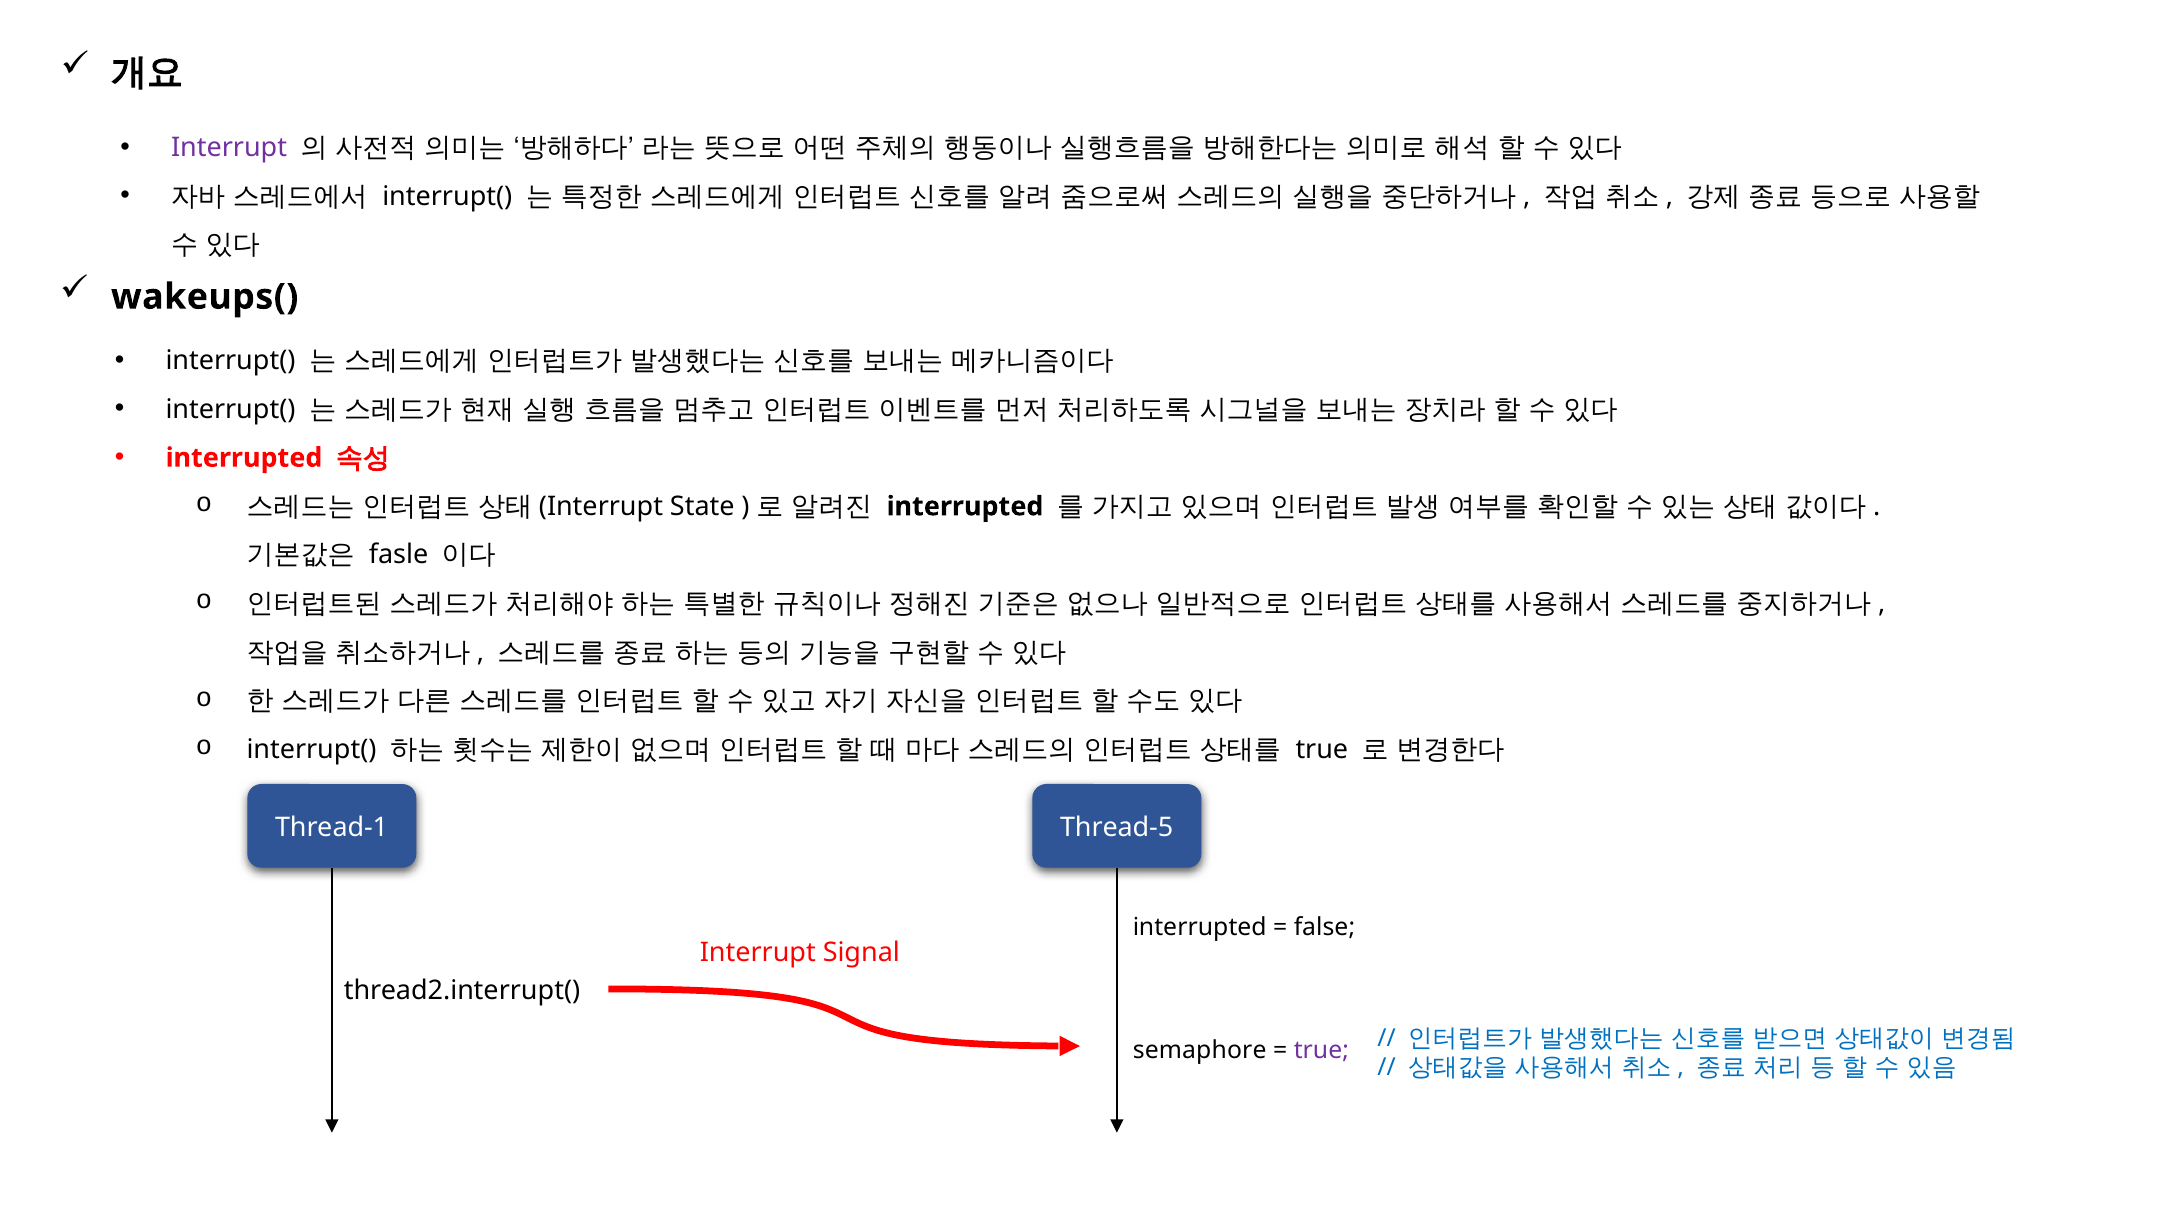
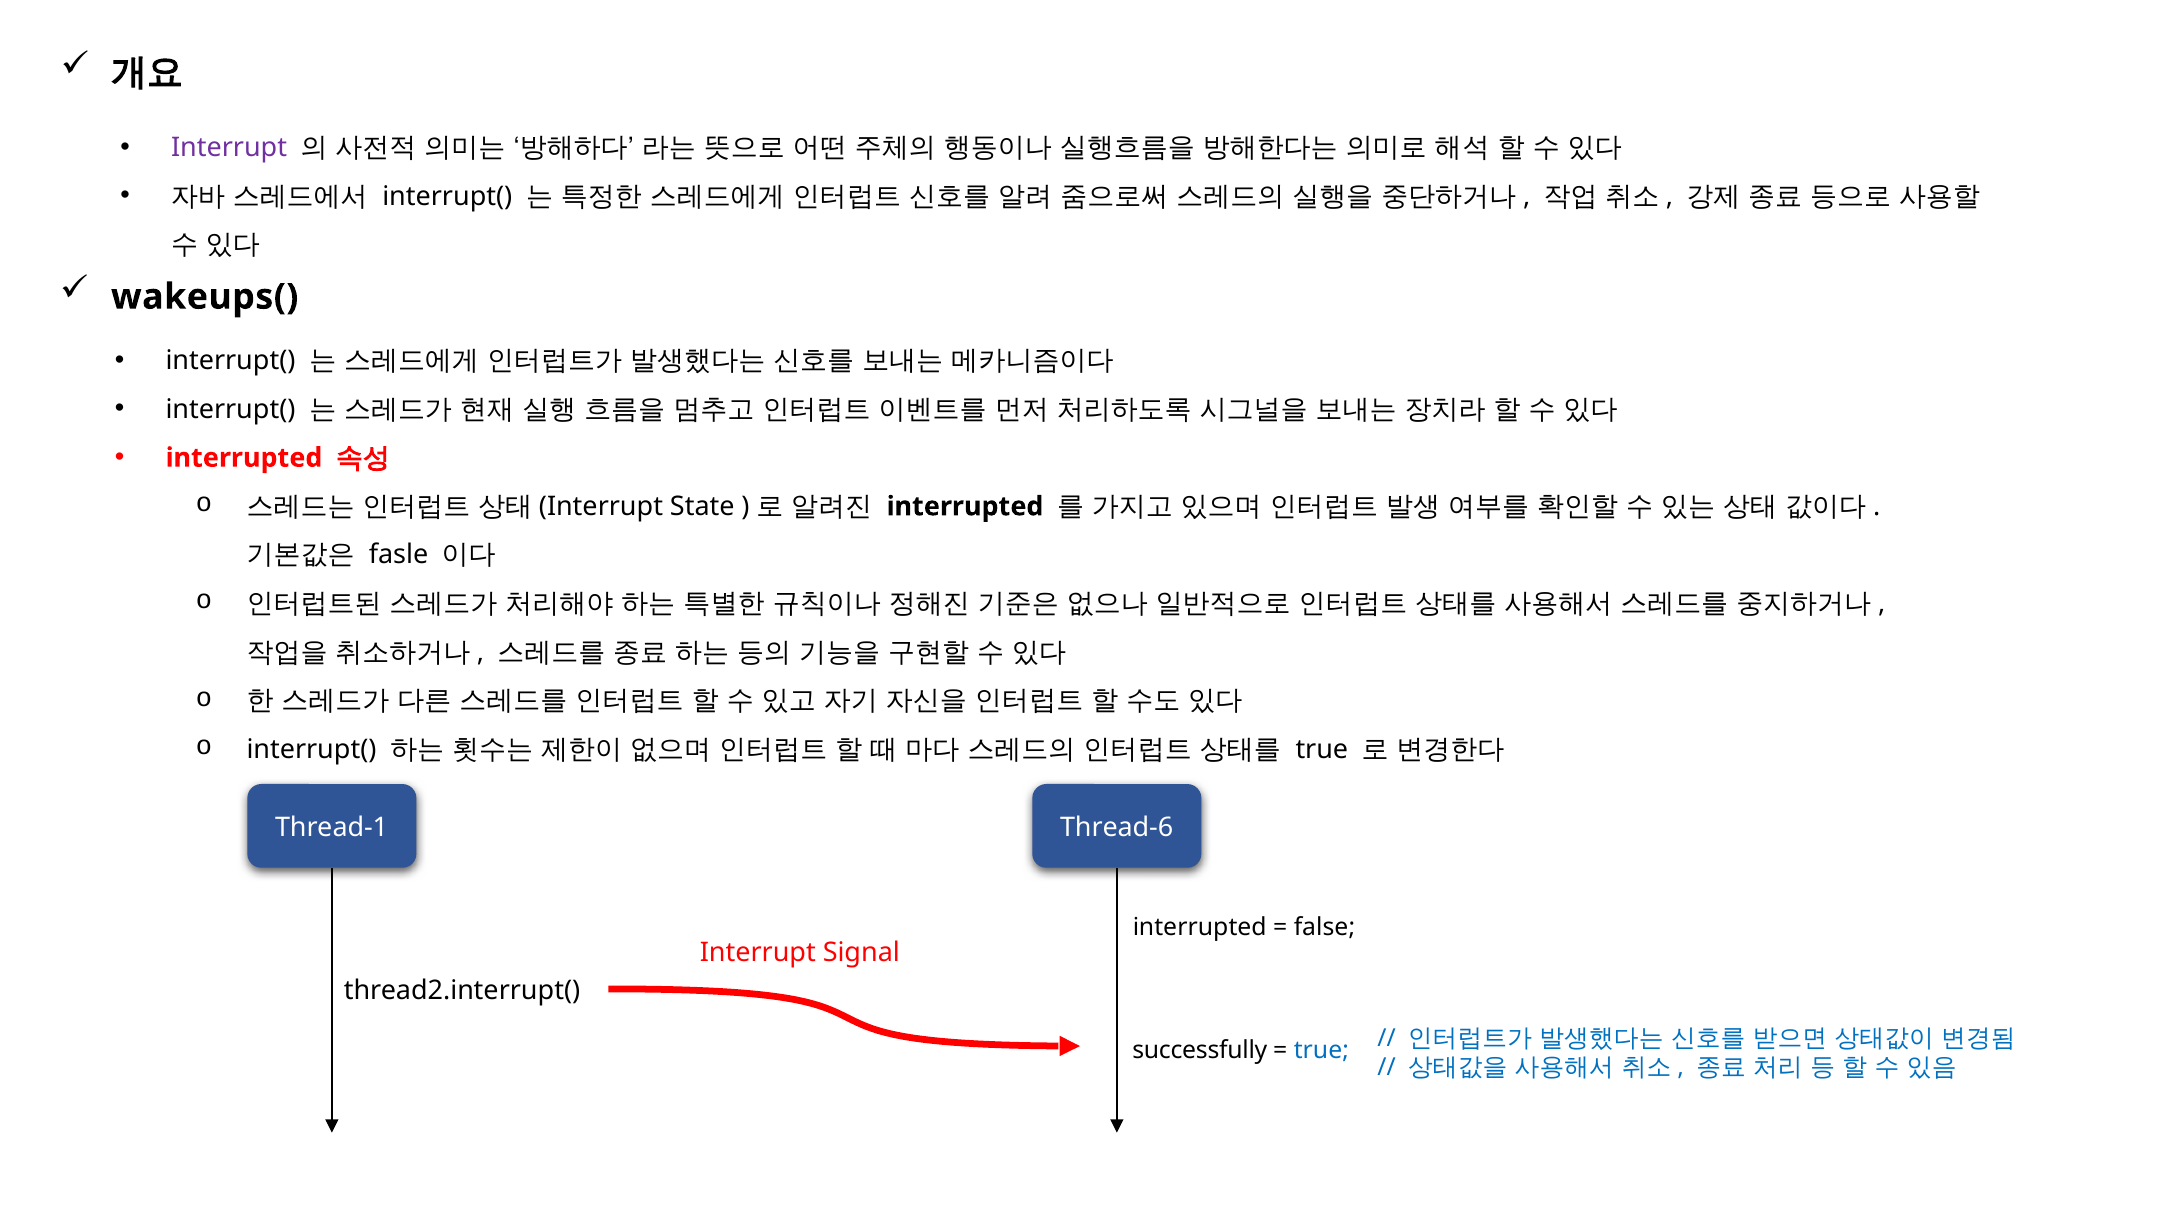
Thread-5: Thread-5 -> Thread-6
semaphore: semaphore -> successfully
true at (1321, 1051) colour: purple -> blue
